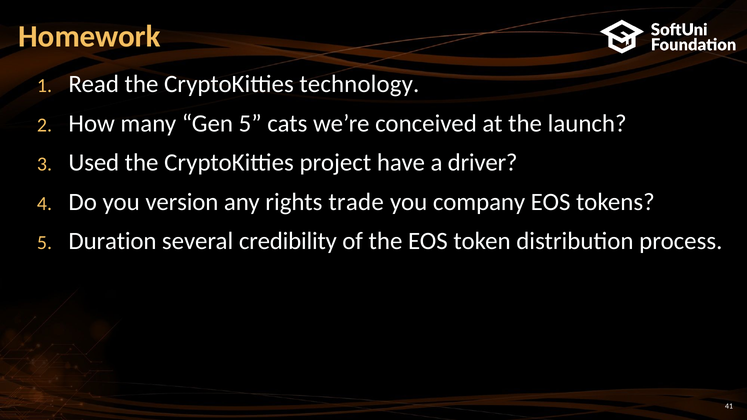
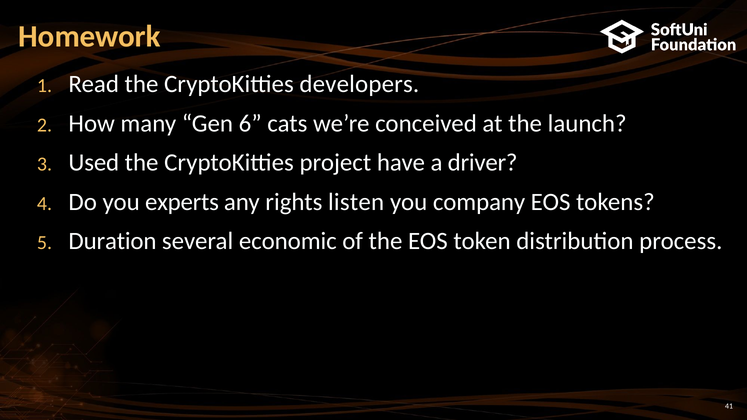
technology: technology -> developers
Gen 5: 5 -> 6
version: version -> experts
trade: trade -> listen
credibility: credibility -> economic
